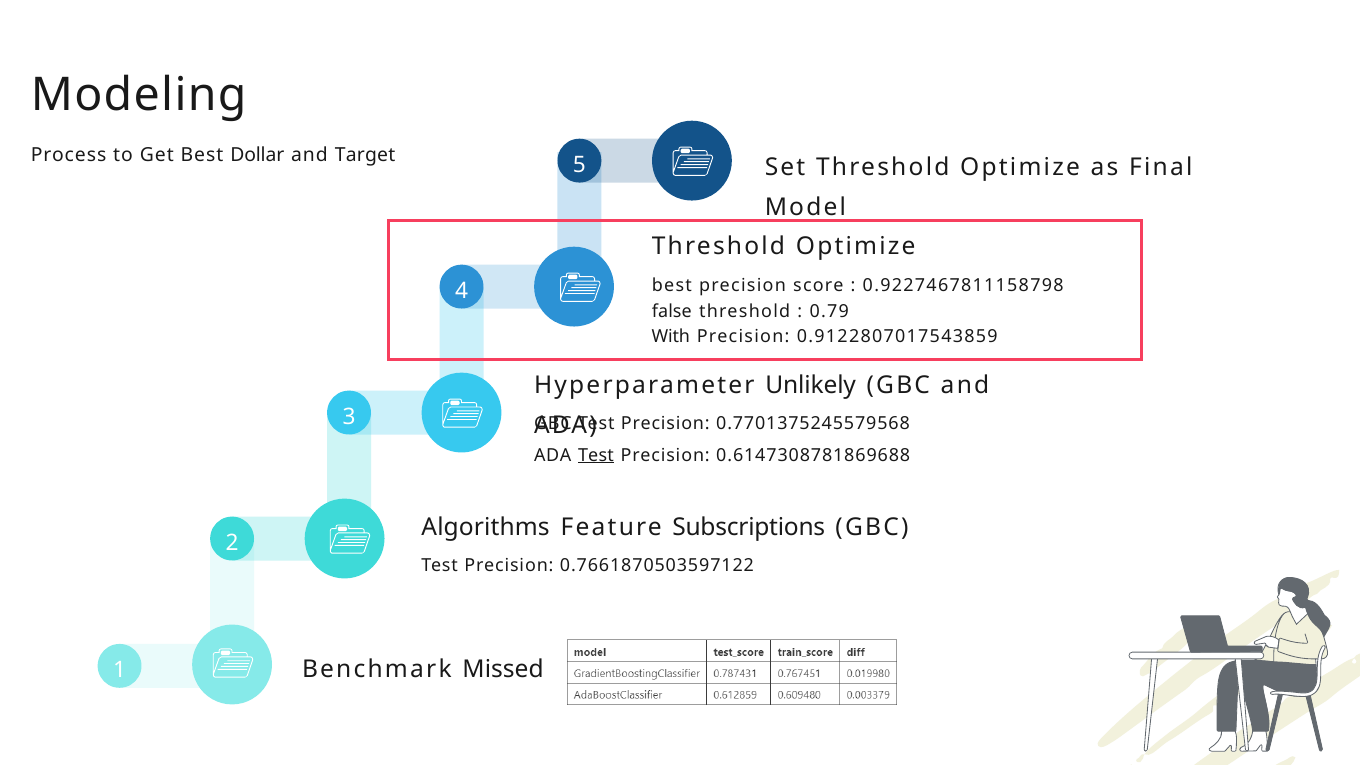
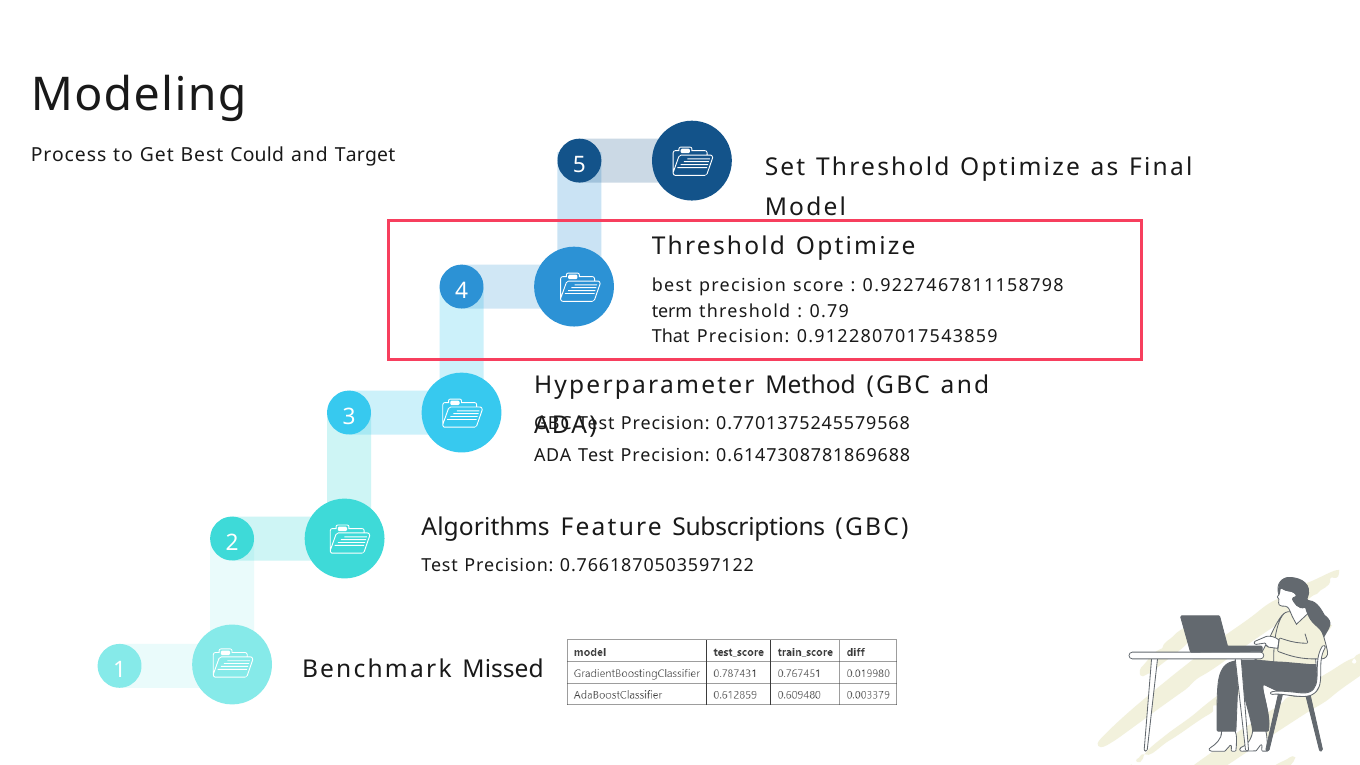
Dollar: Dollar -> Could
false: false -> term
With: With -> That
Unlikely: Unlikely -> Method
Test at (596, 455) underline: present -> none
